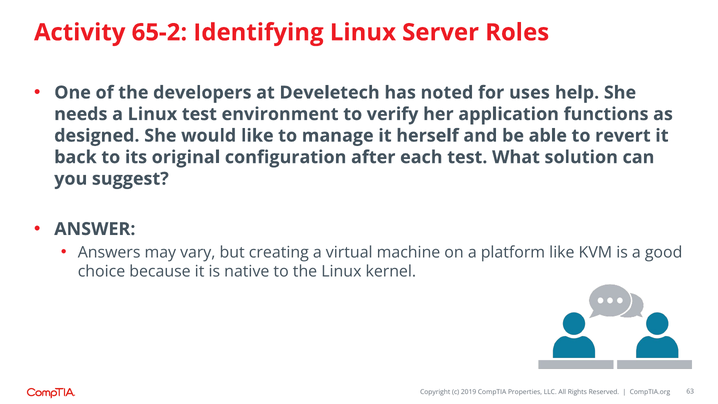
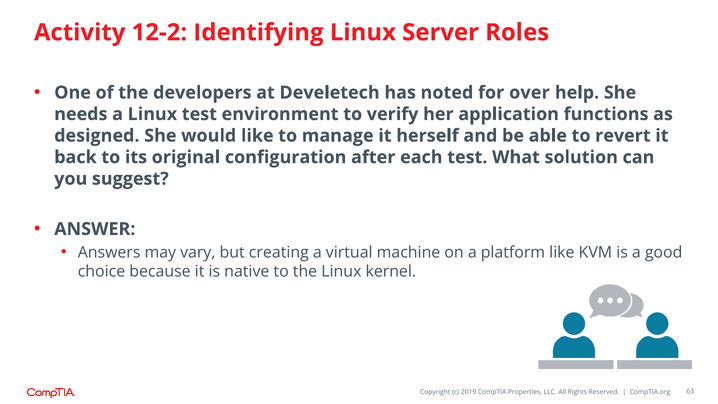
65-2: 65-2 -> 12-2
uses: uses -> over
